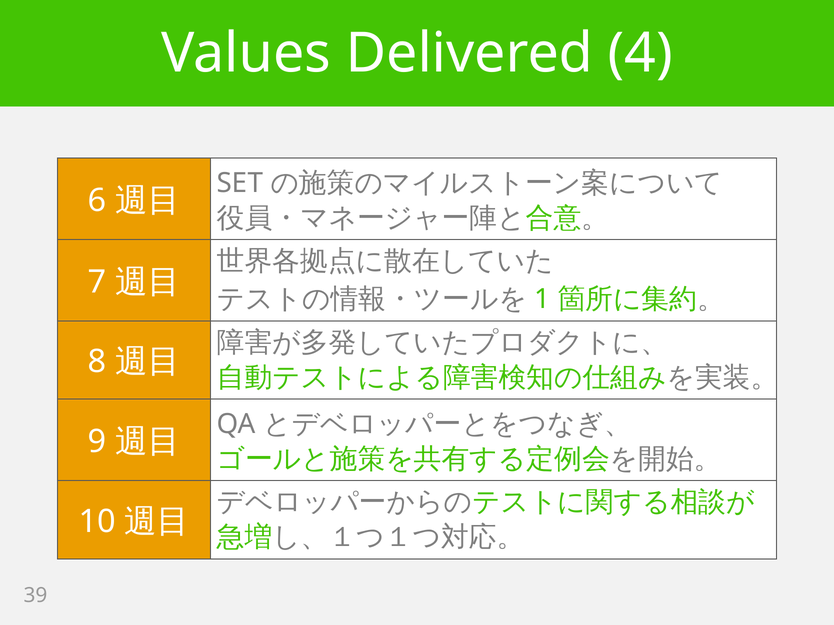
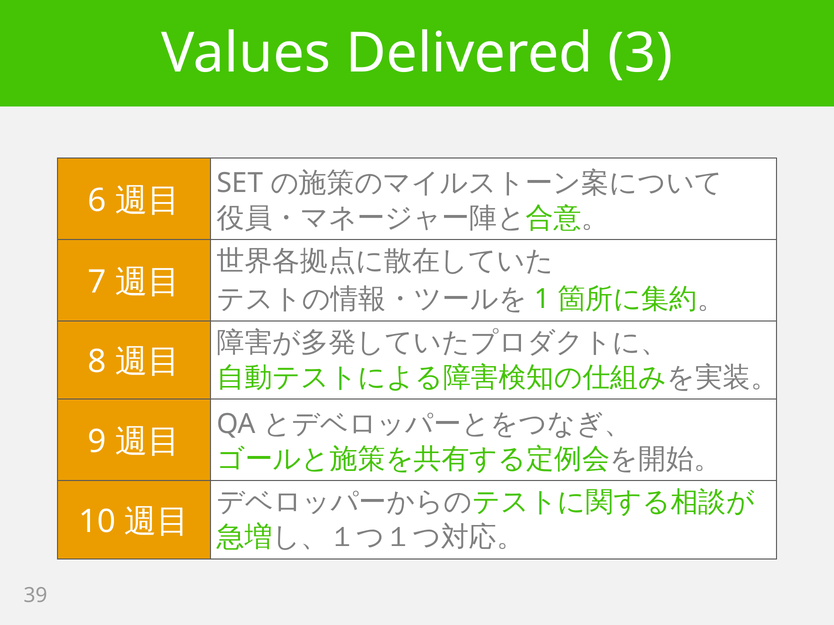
4: 4 -> 3
